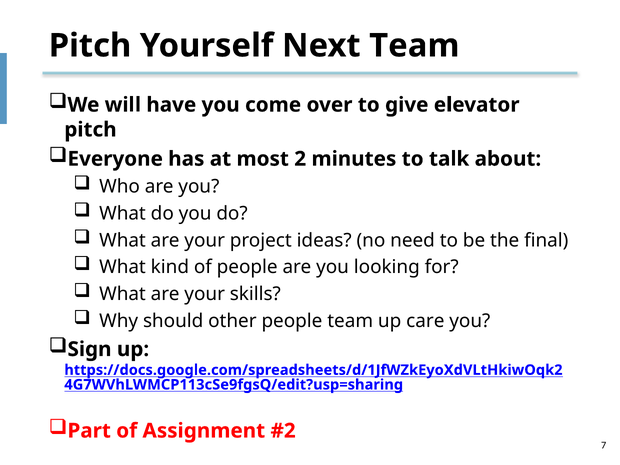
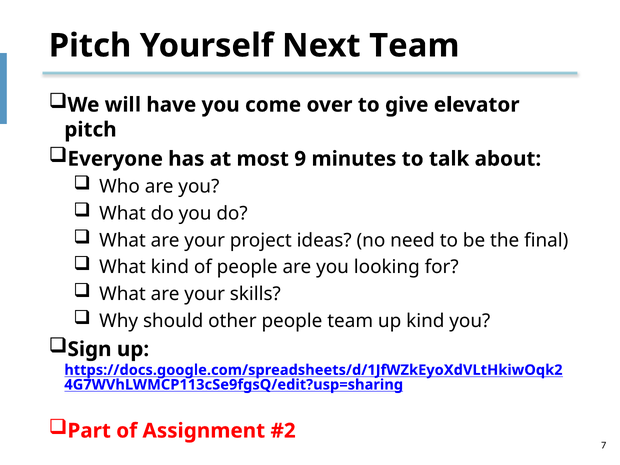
2: 2 -> 9
up care: care -> kind
